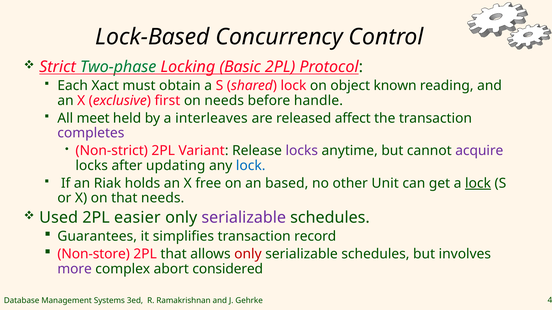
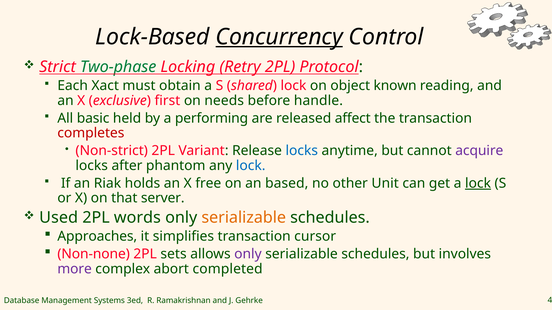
Concurrency underline: none -> present
Basic: Basic -> Retry
meet: meet -> basic
interleaves: interleaves -> performing
completes colour: purple -> red
locks at (302, 151) colour: purple -> blue
updating: updating -> phantom
that needs: needs -> server
easier: easier -> words
serializable at (244, 218) colour: purple -> orange
Guarantees: Guarantees -> Approaches
record: record -> cursor
Non-store: Non-store -> Non-none
2PL that: that -> sets
only at (248, 254) colour: red -> purple
considered: considered -> completed
